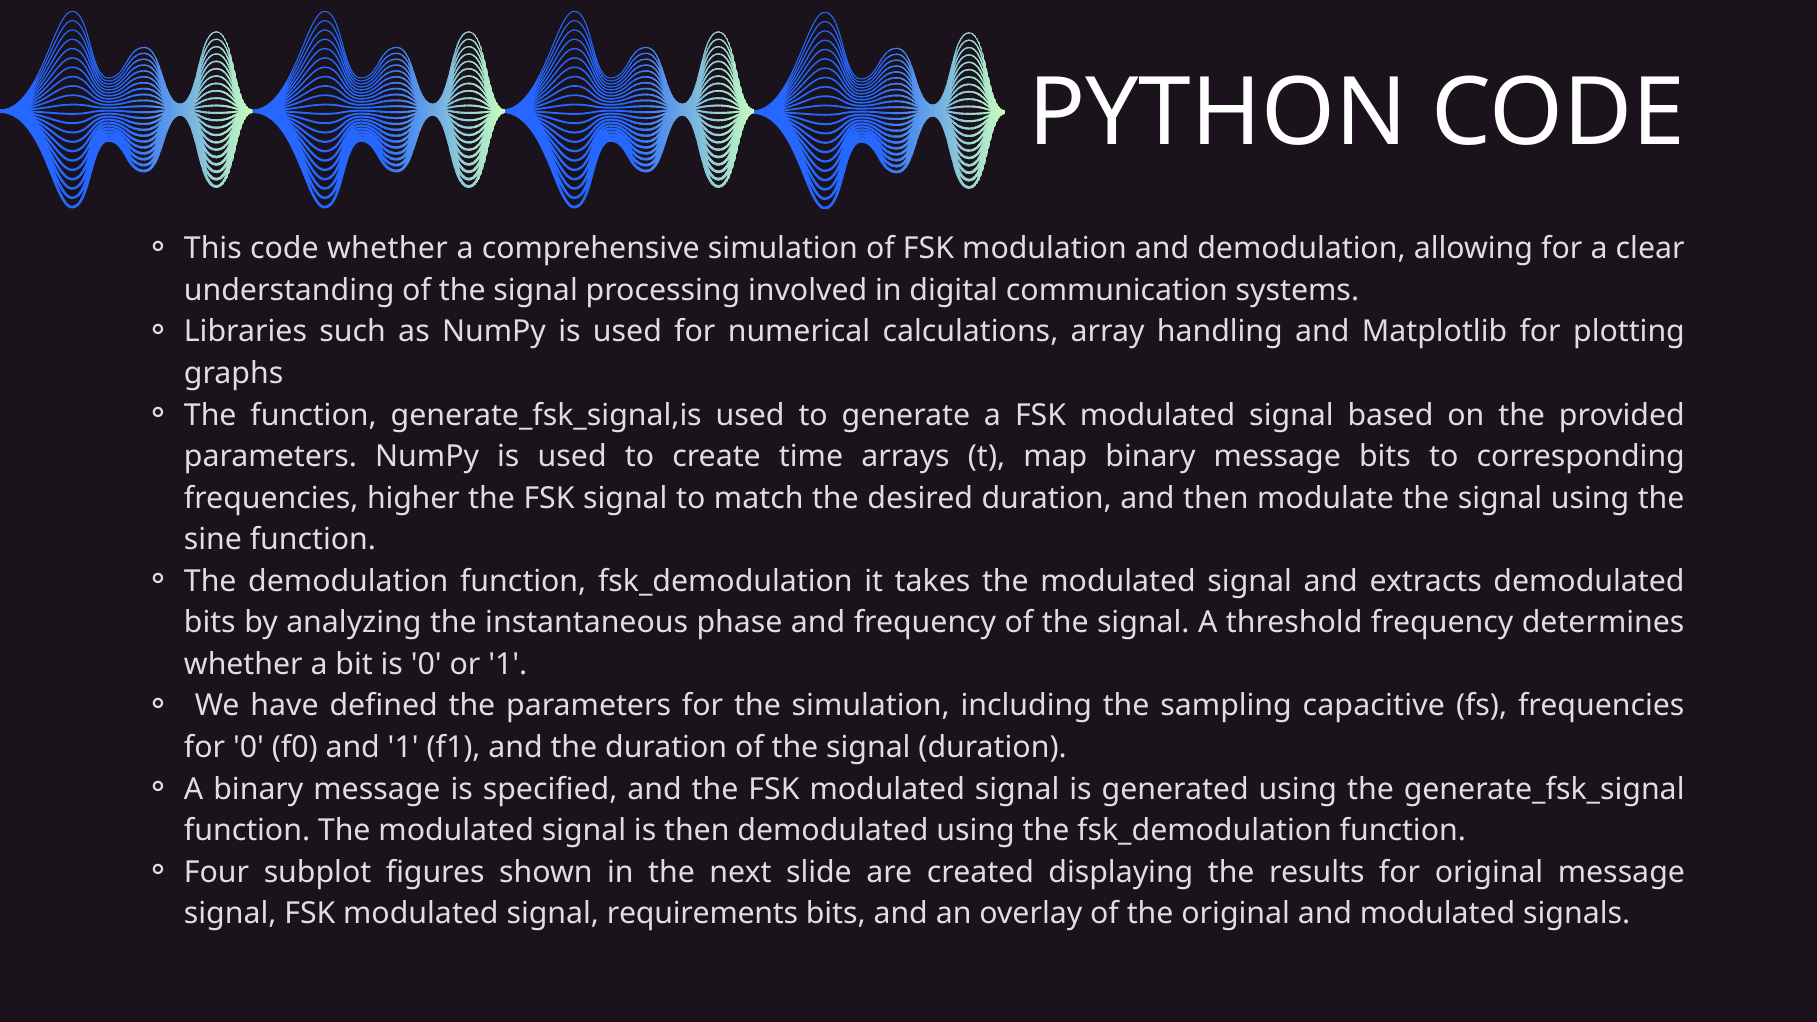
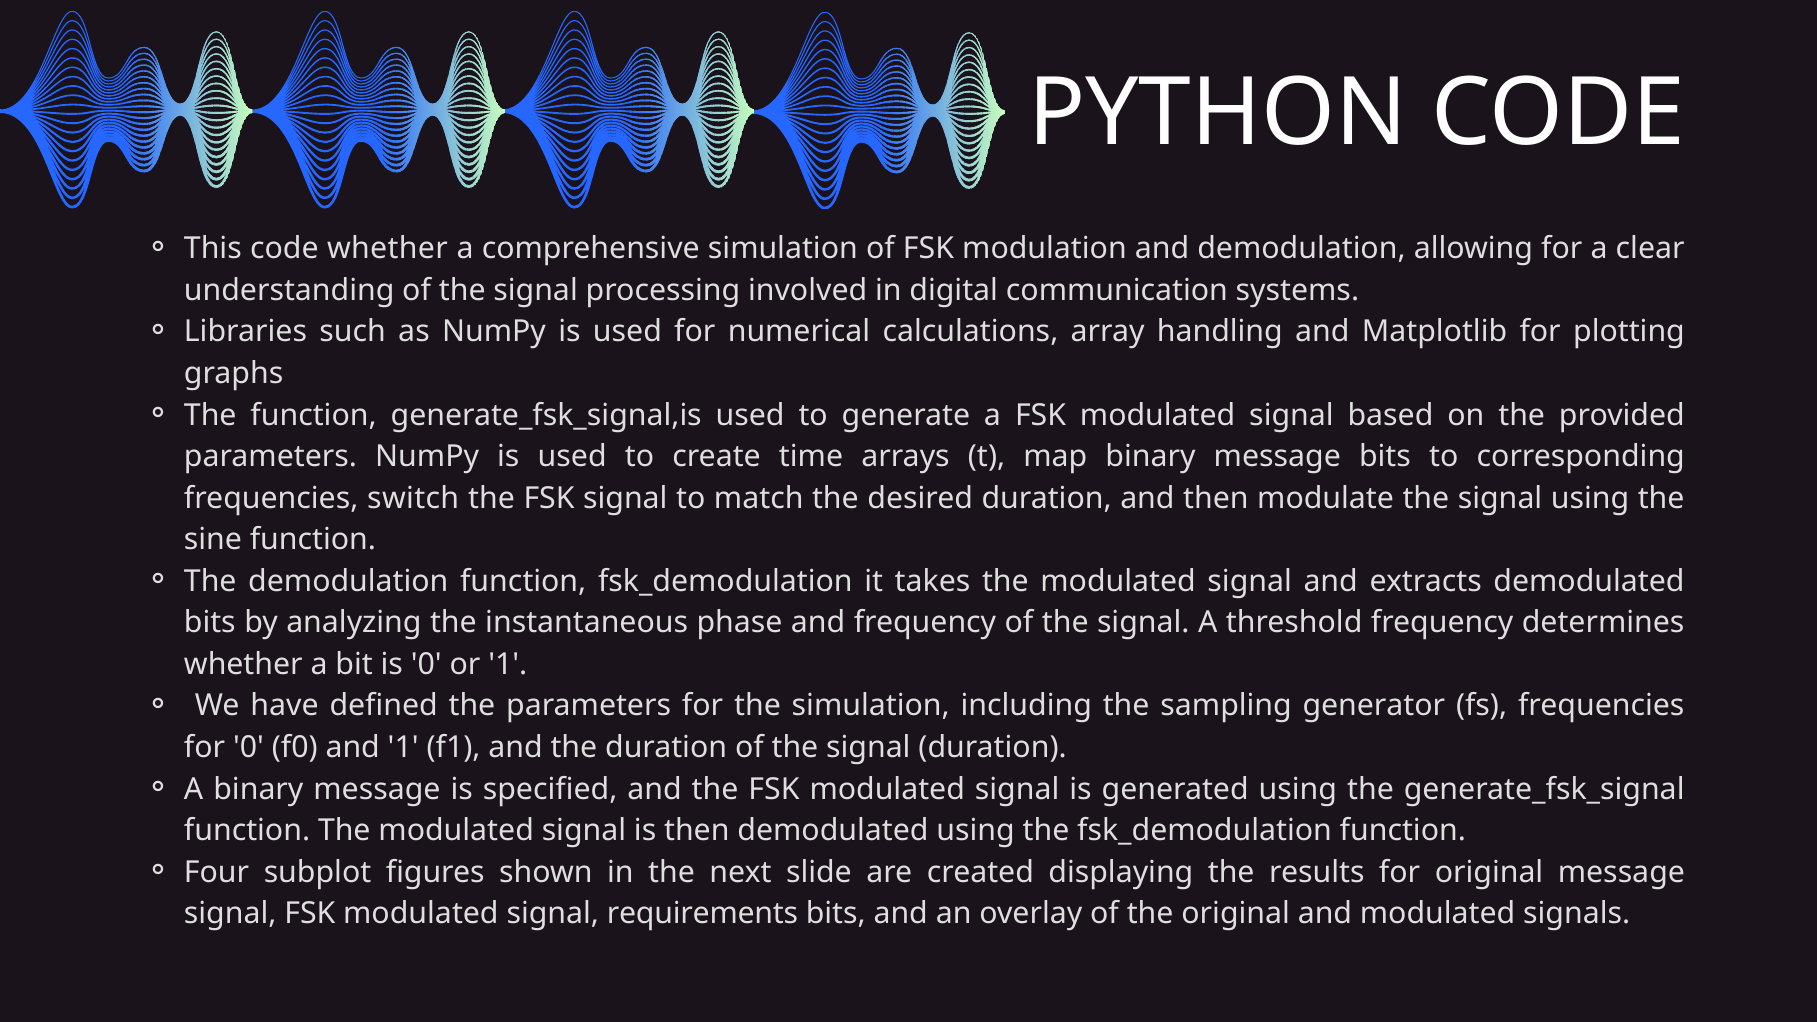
higher: higher -> switch
capacitive: capacitive -> generator
